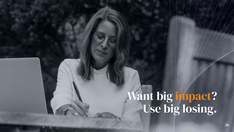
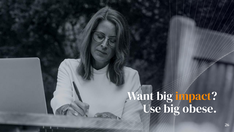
losing: losing -> obese
